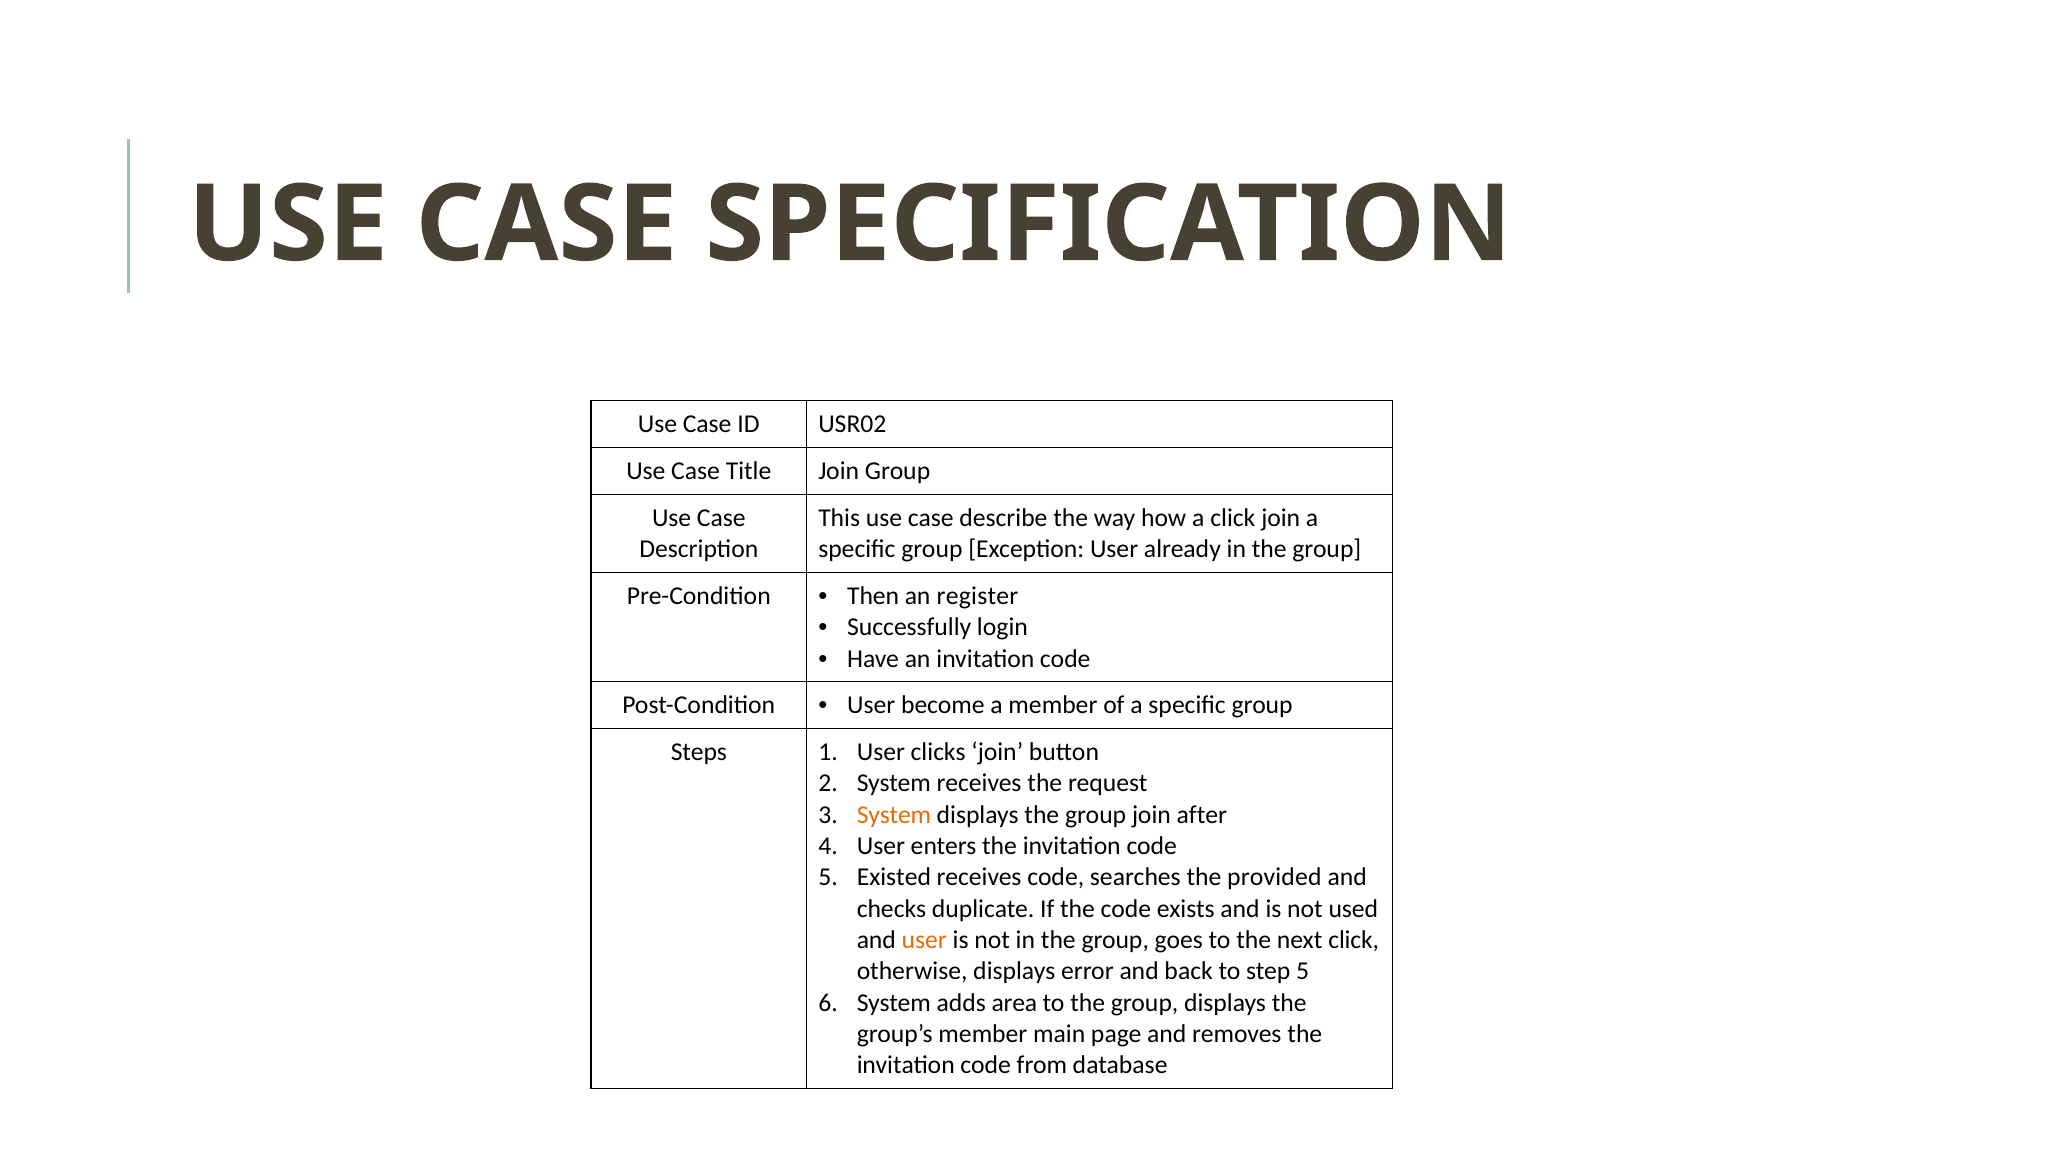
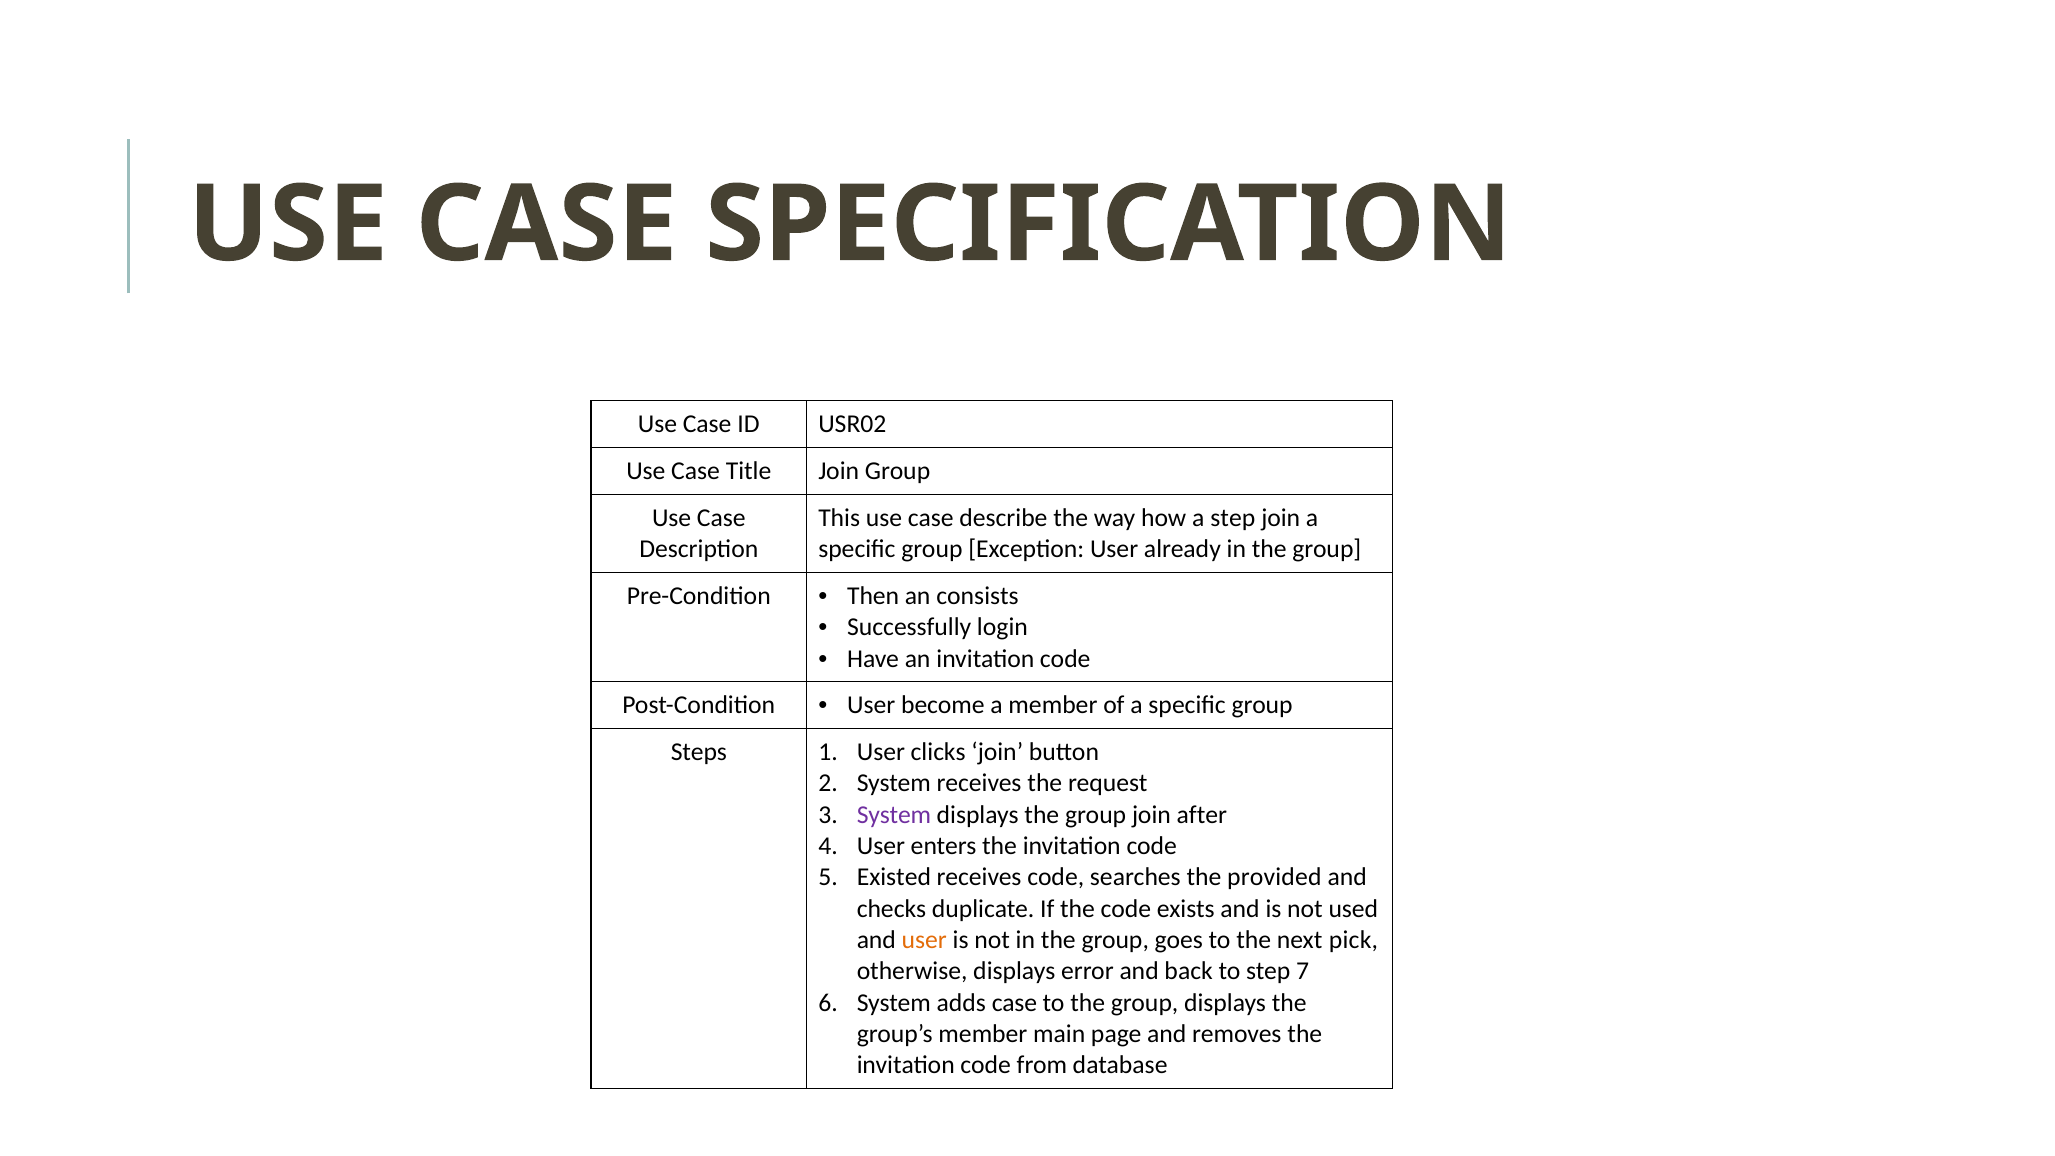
a click: click -> step
register: register -> consists
System at (894, 815) colour: orange -> purple
next click: click -> pick
step 5: 5 -> 7
adds area: area -> case
